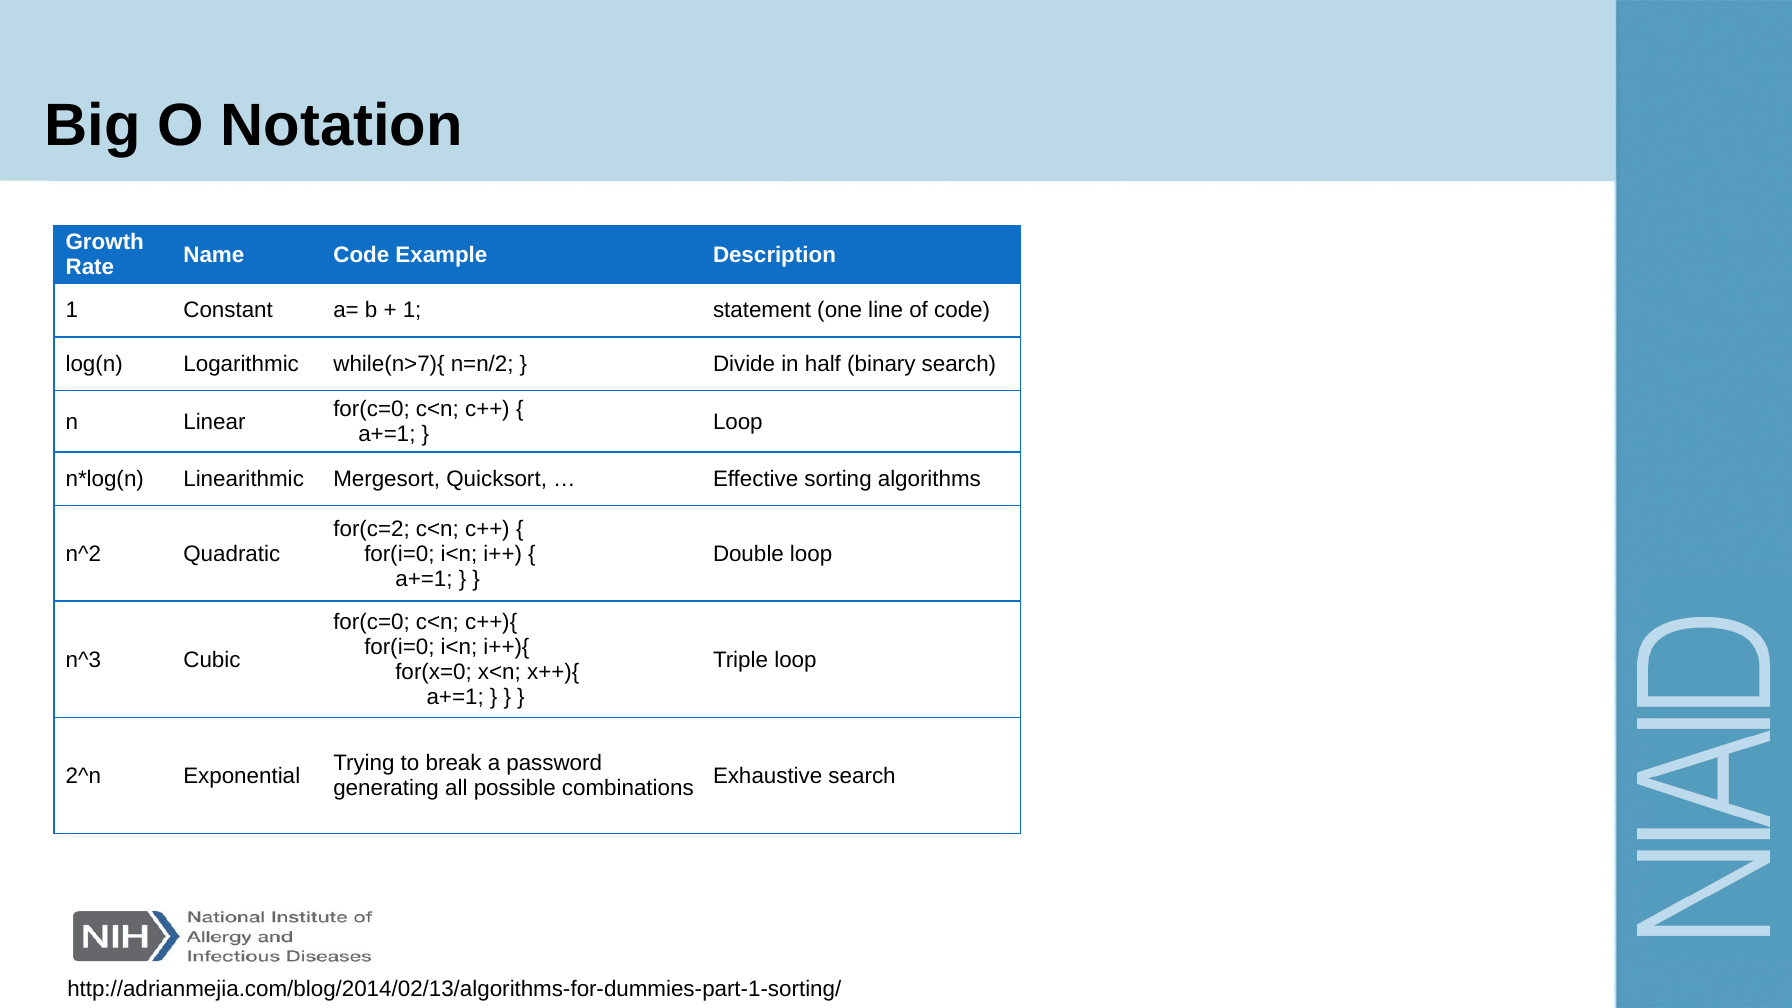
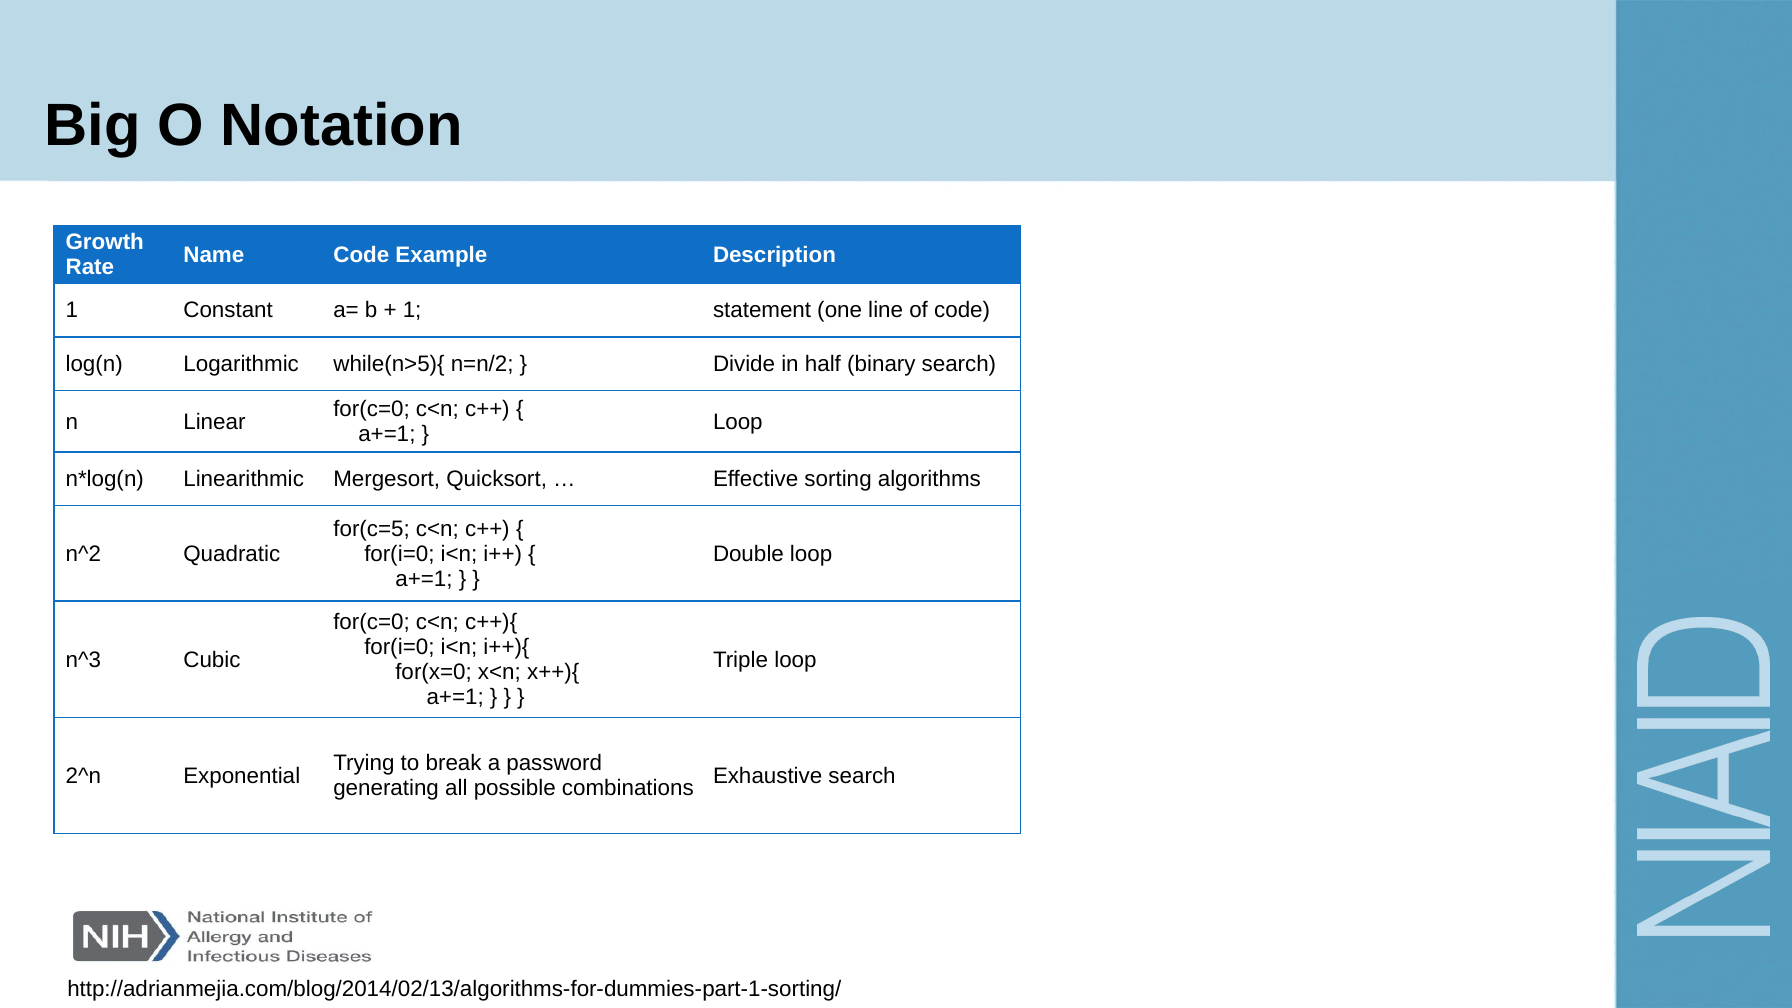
while(n>7){: while(n>7){ -> while(n>5){
for(c=2: for(c=2 -> for(c=5
